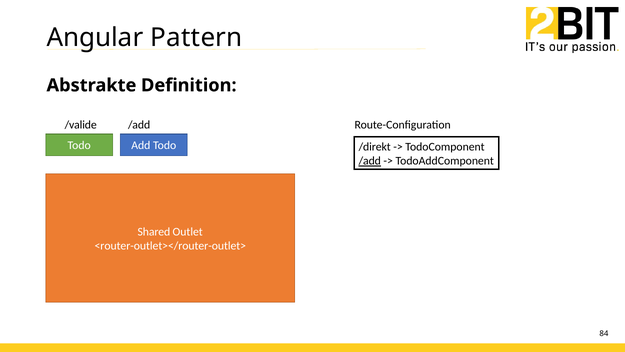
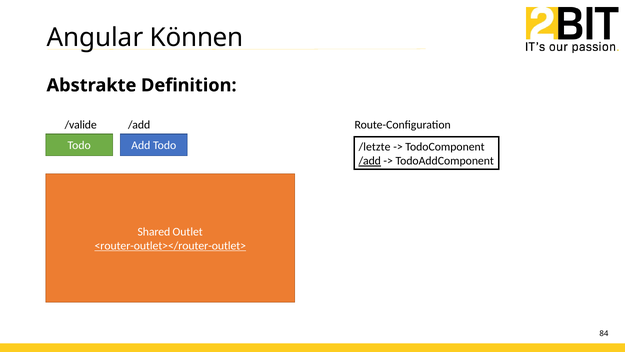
Pattern: Pattern -> Können
/direkt: /direkt -> /letzte
<router-outlet></router-outlet> underline: none -> present
